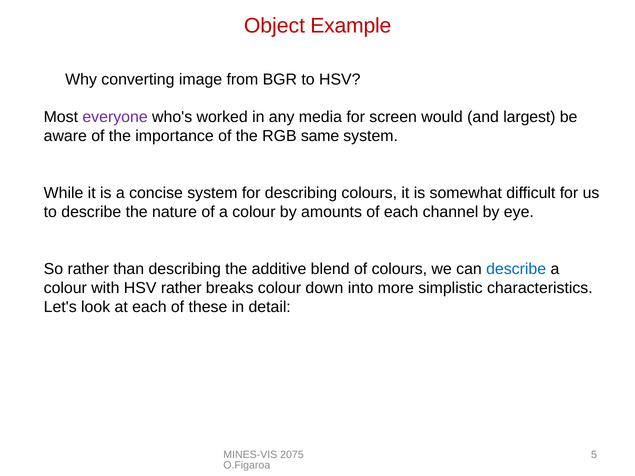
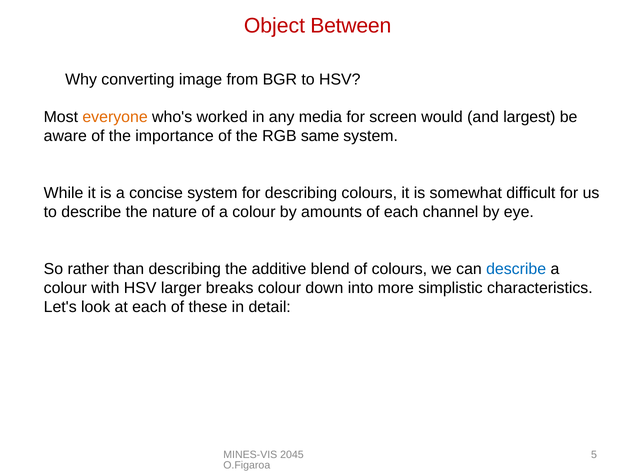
Example: Example -> Between
everyone colour: purple -> orange
HSV rather: rather -> larger
2075: 2075 -> 2045
